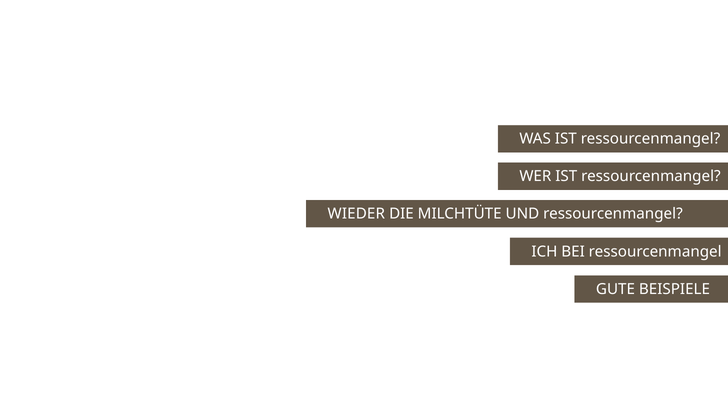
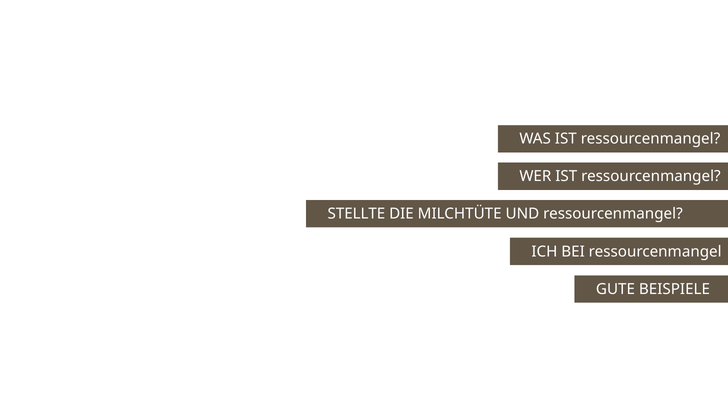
WIEDER: WIEDER -> STELLTE
